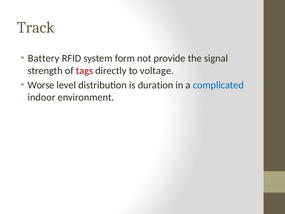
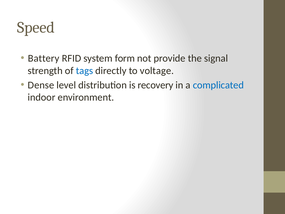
Track: Track -> Speed
tags colour: red -> blue
Worse: Worse -> Dense
duration: duration -> recovery
